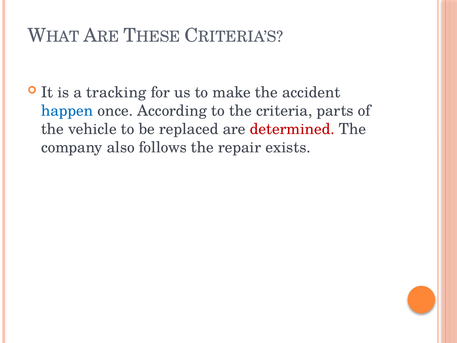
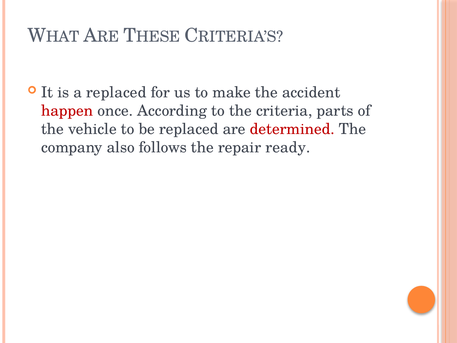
a tracking: tracking -> replaced
happen colour: blue -> red
exists: exists -> ready
